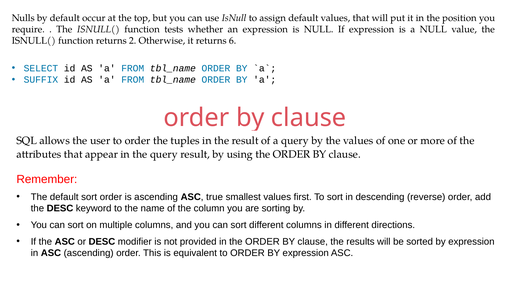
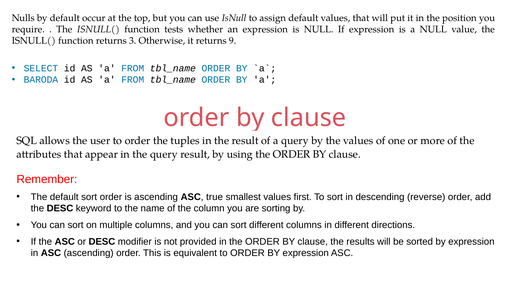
2: 2 -> 3
6: 6 -> 9
SUFFIX: SUFFIX -> BARODA
